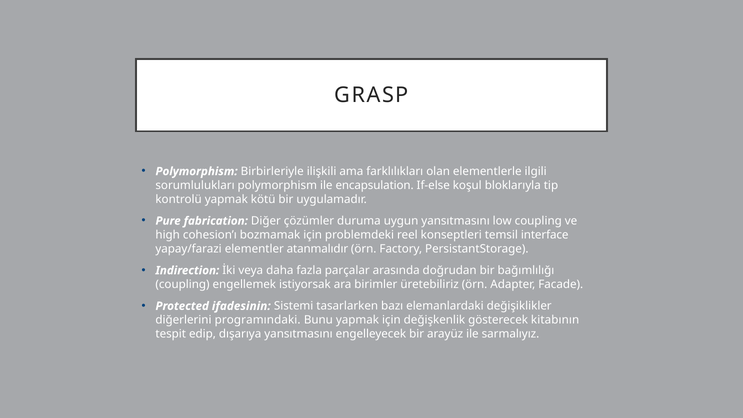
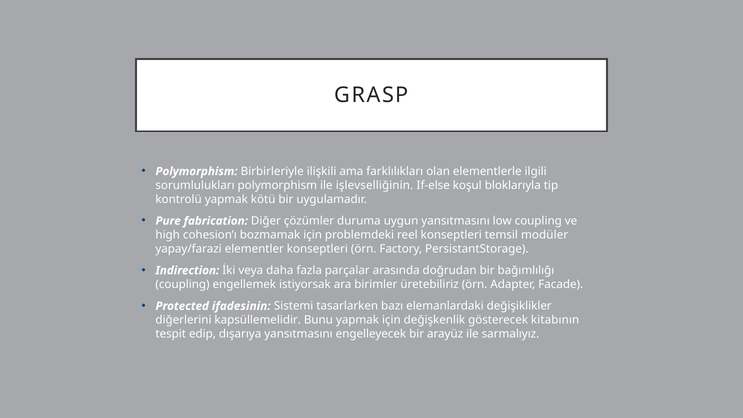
encapsulation: encapsulation -> işlevselliğinin
interface: interface -> modüler
elementler atanmalıdır: atanmalıdır -> konseptleri
programındaki: programındaki -> kapsüllemelidir
